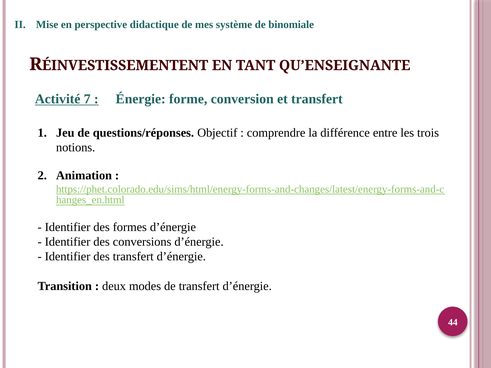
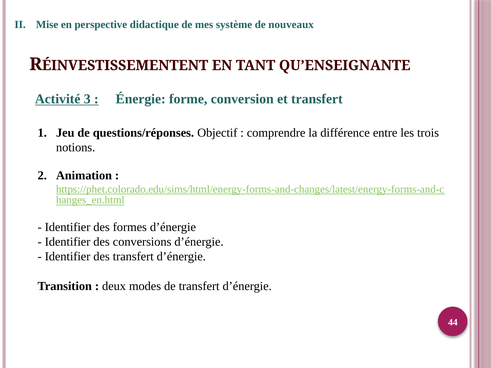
binomiale: binomiale -> nouveaux
7: 7 -> 3
